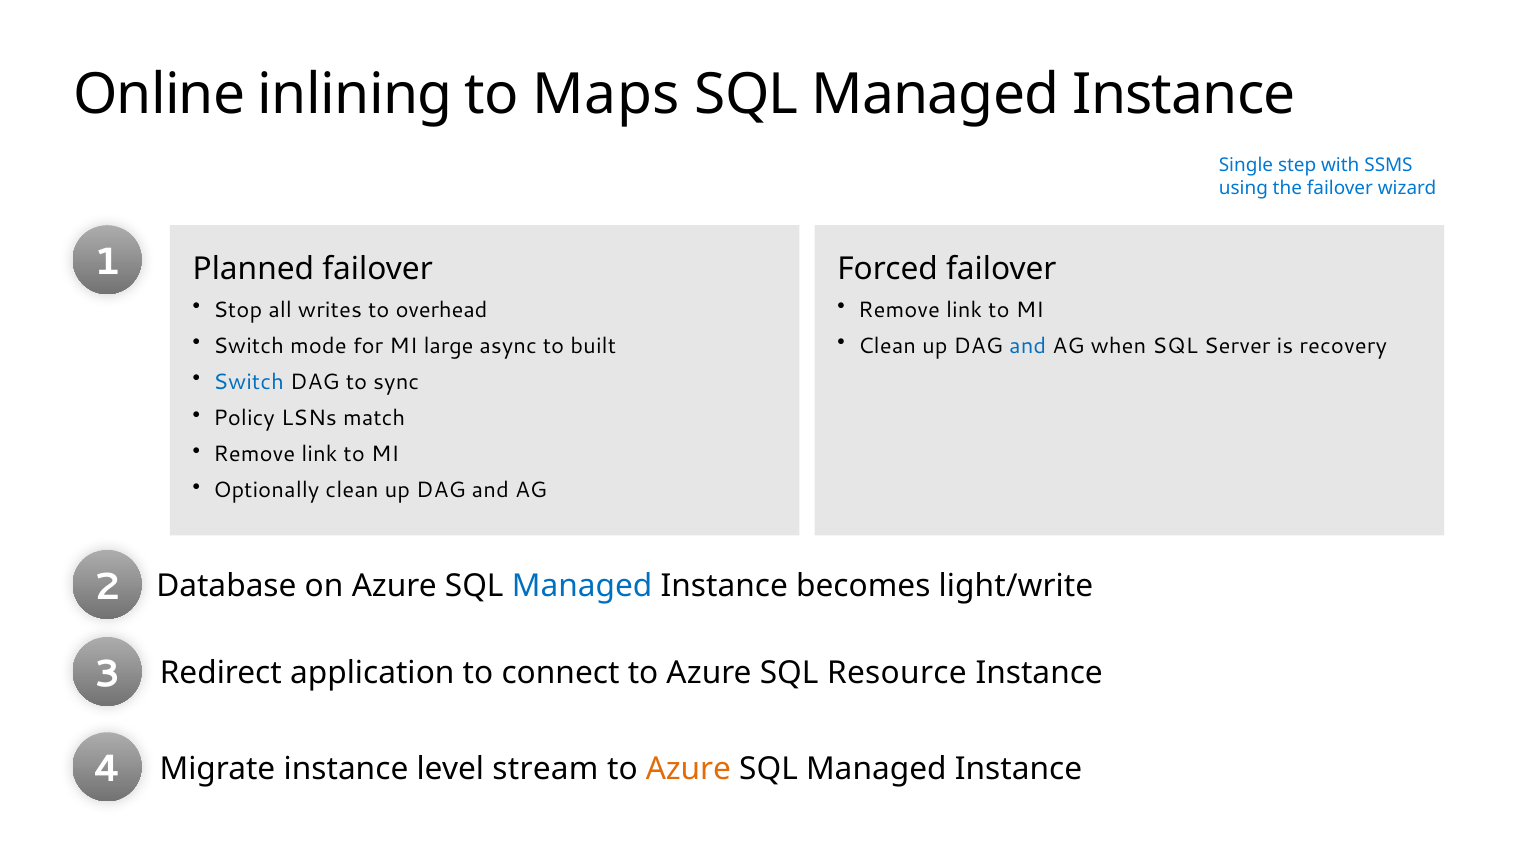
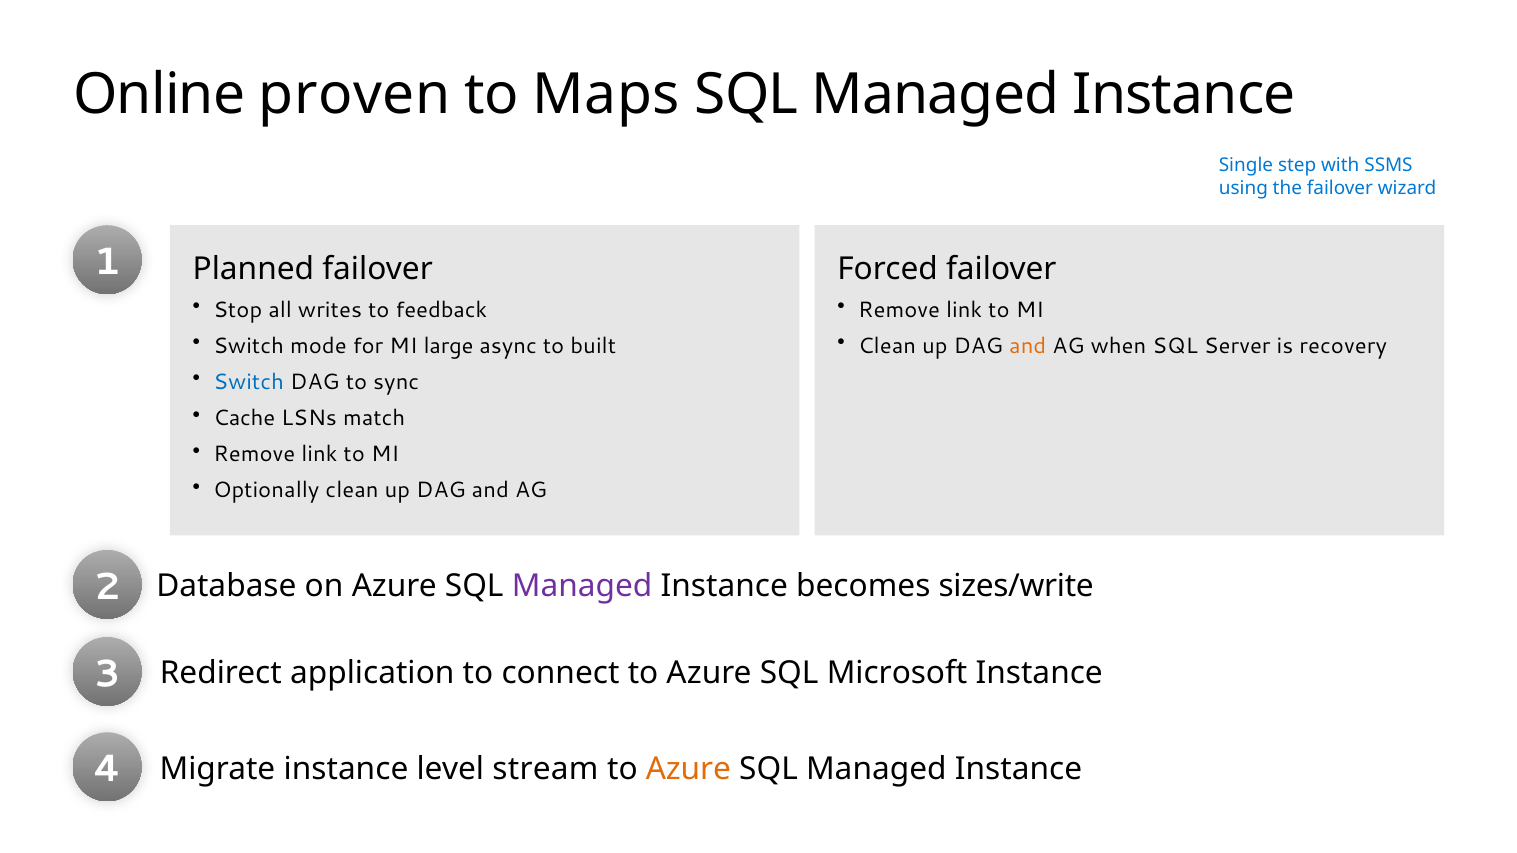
inlining: inlining -> proven
overhead: overhead -> feedback
and at (1028, 346) colour: blue -> orange
Policy: Policy -> Cache
Managed at (582, 587) colour: blue -> purple
light/write: light/write -> sizes/write
Resource: Resource -> Microsoft
